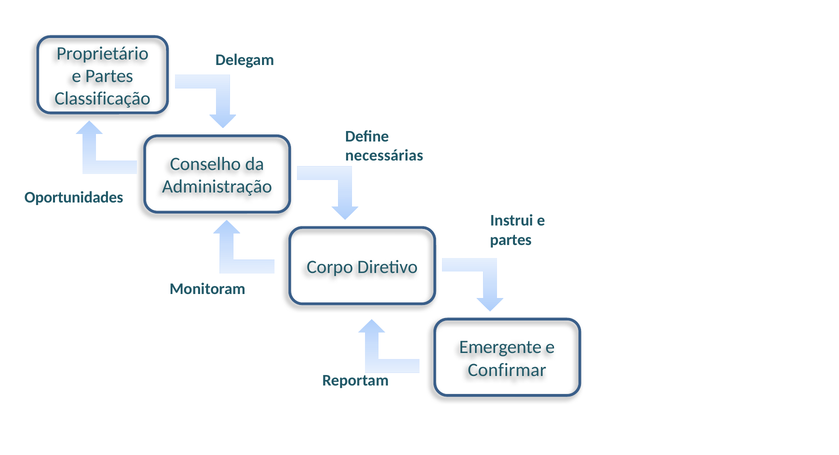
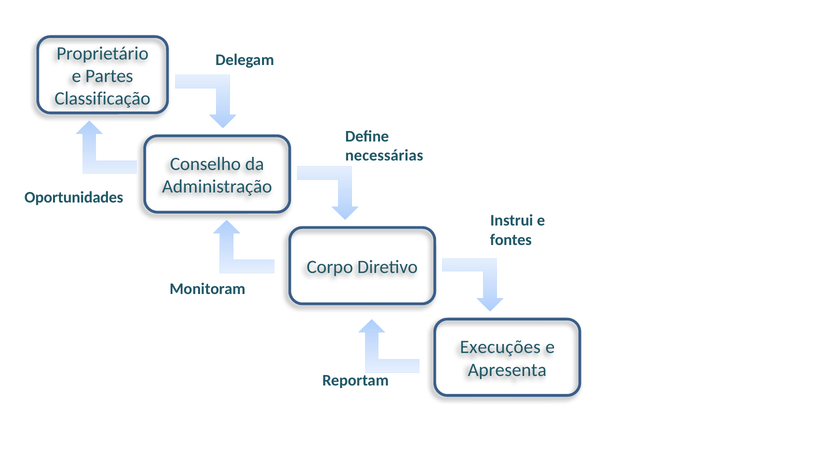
partes at (511, 240): partes -> fontes
Emergente: Emergente -> Execuções
Confirmar: Confirmar -> Apresenta
